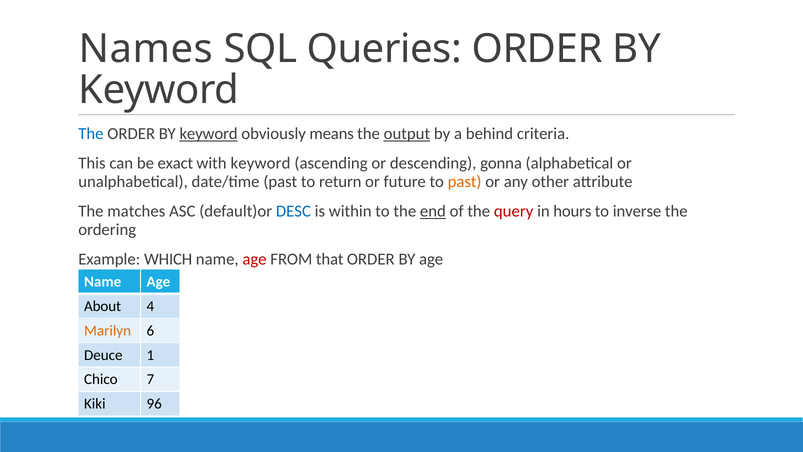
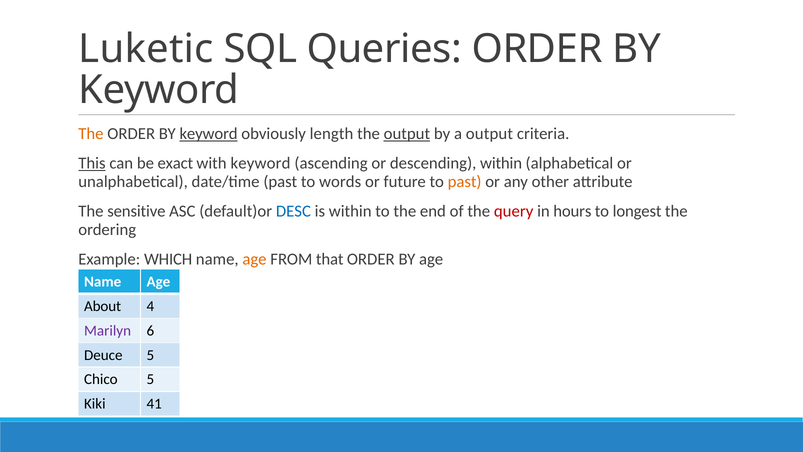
Names: Names -> Luketic
The at (91, 134) colour: blue -> orange
means: means -> length
a behind: behind -> output
This underline: none -> present
descending gonna: gonna -> within
return: return -> words
matches: matches -> sensitive
end underline: present -> none
inverse: inverse -> longest
age at (254, 259) colour: red -> orange
Marilyn colour: orange -> purple
Deuce 1: 1 -> 5
Chico 7: 7 -> 5
96: 96 -> 41
